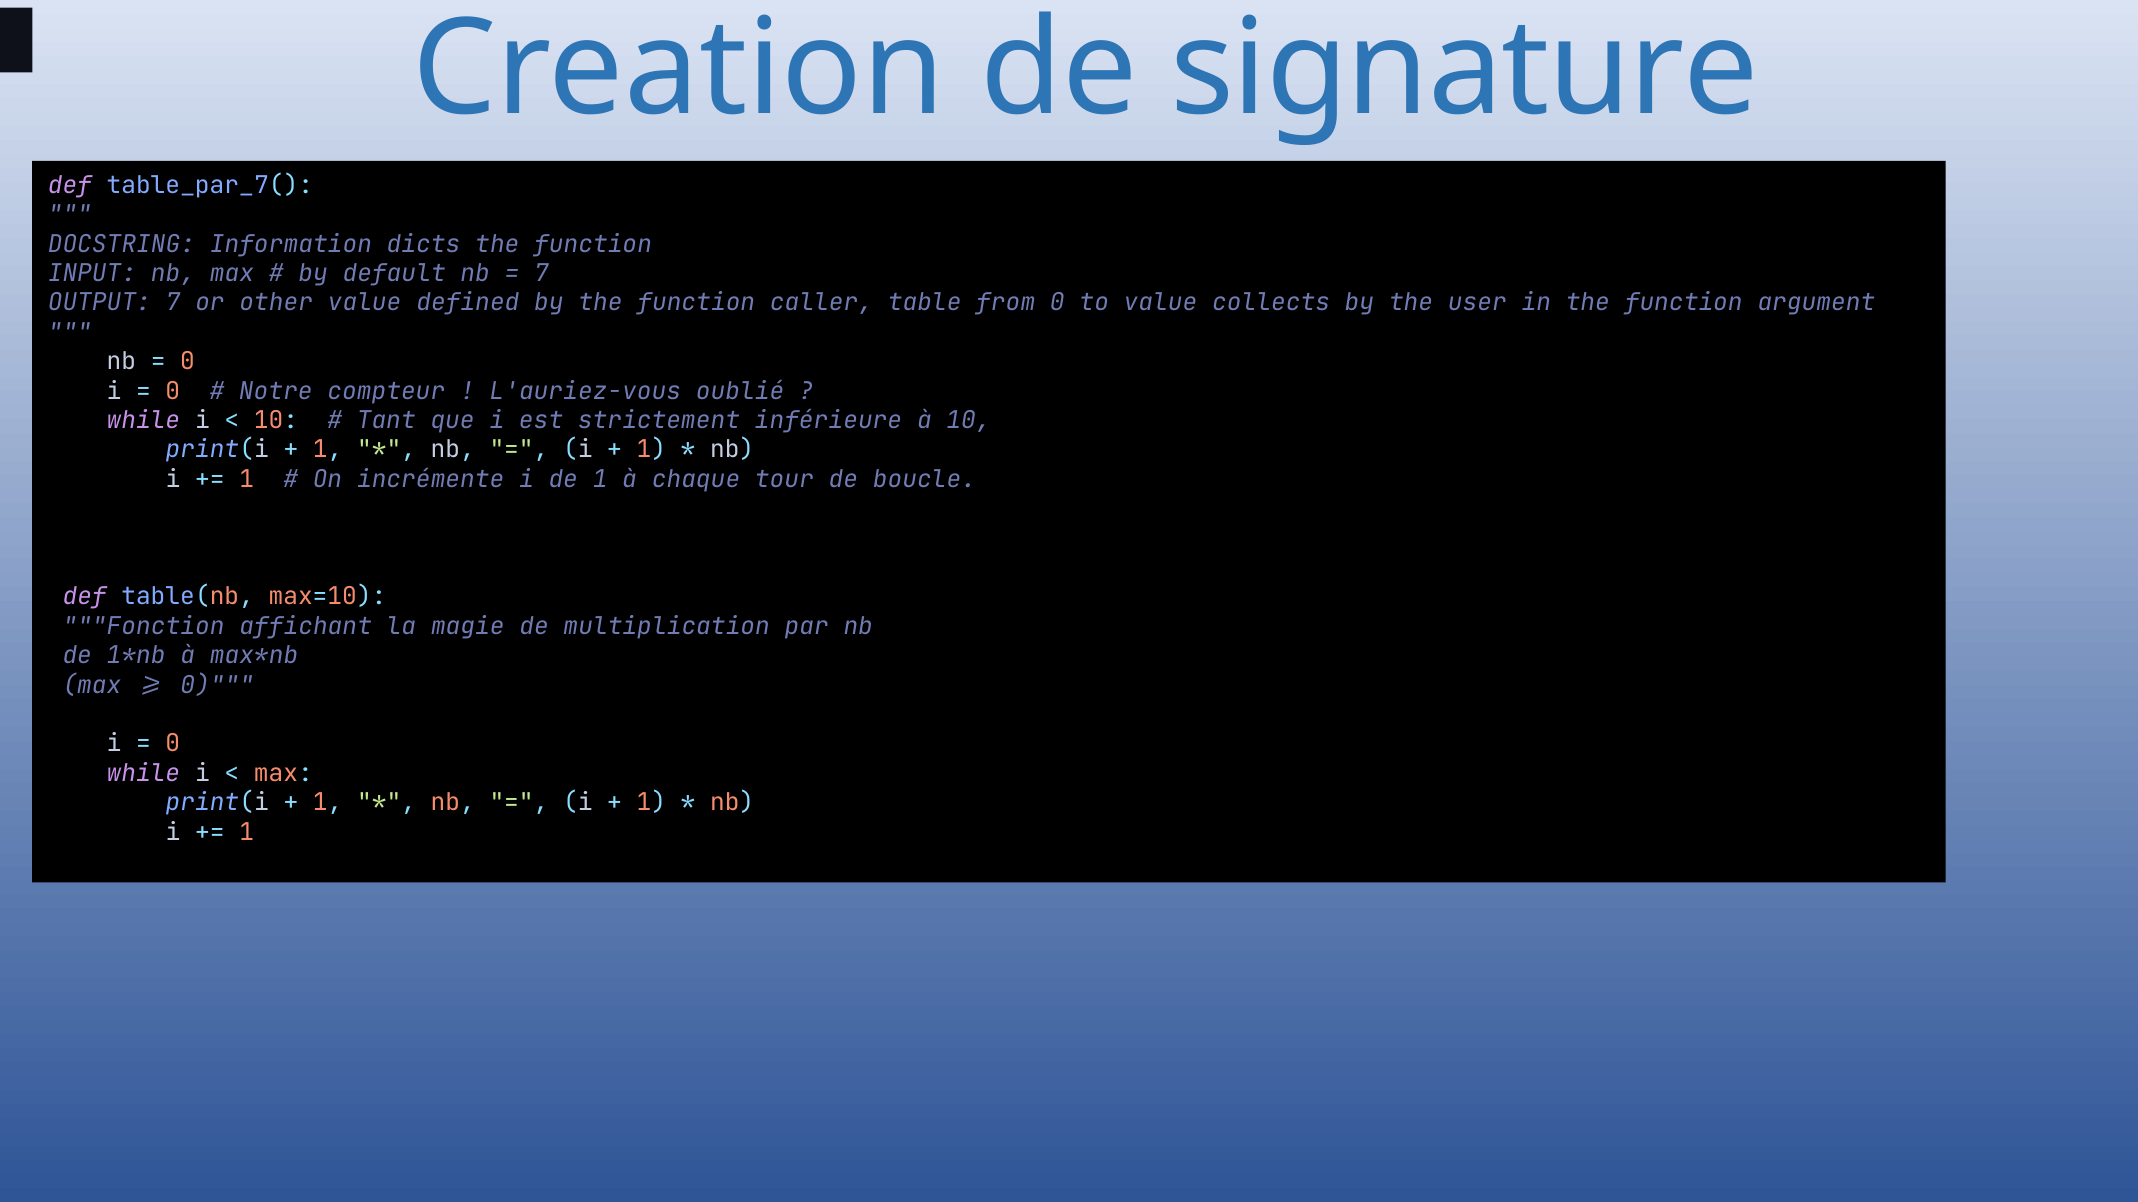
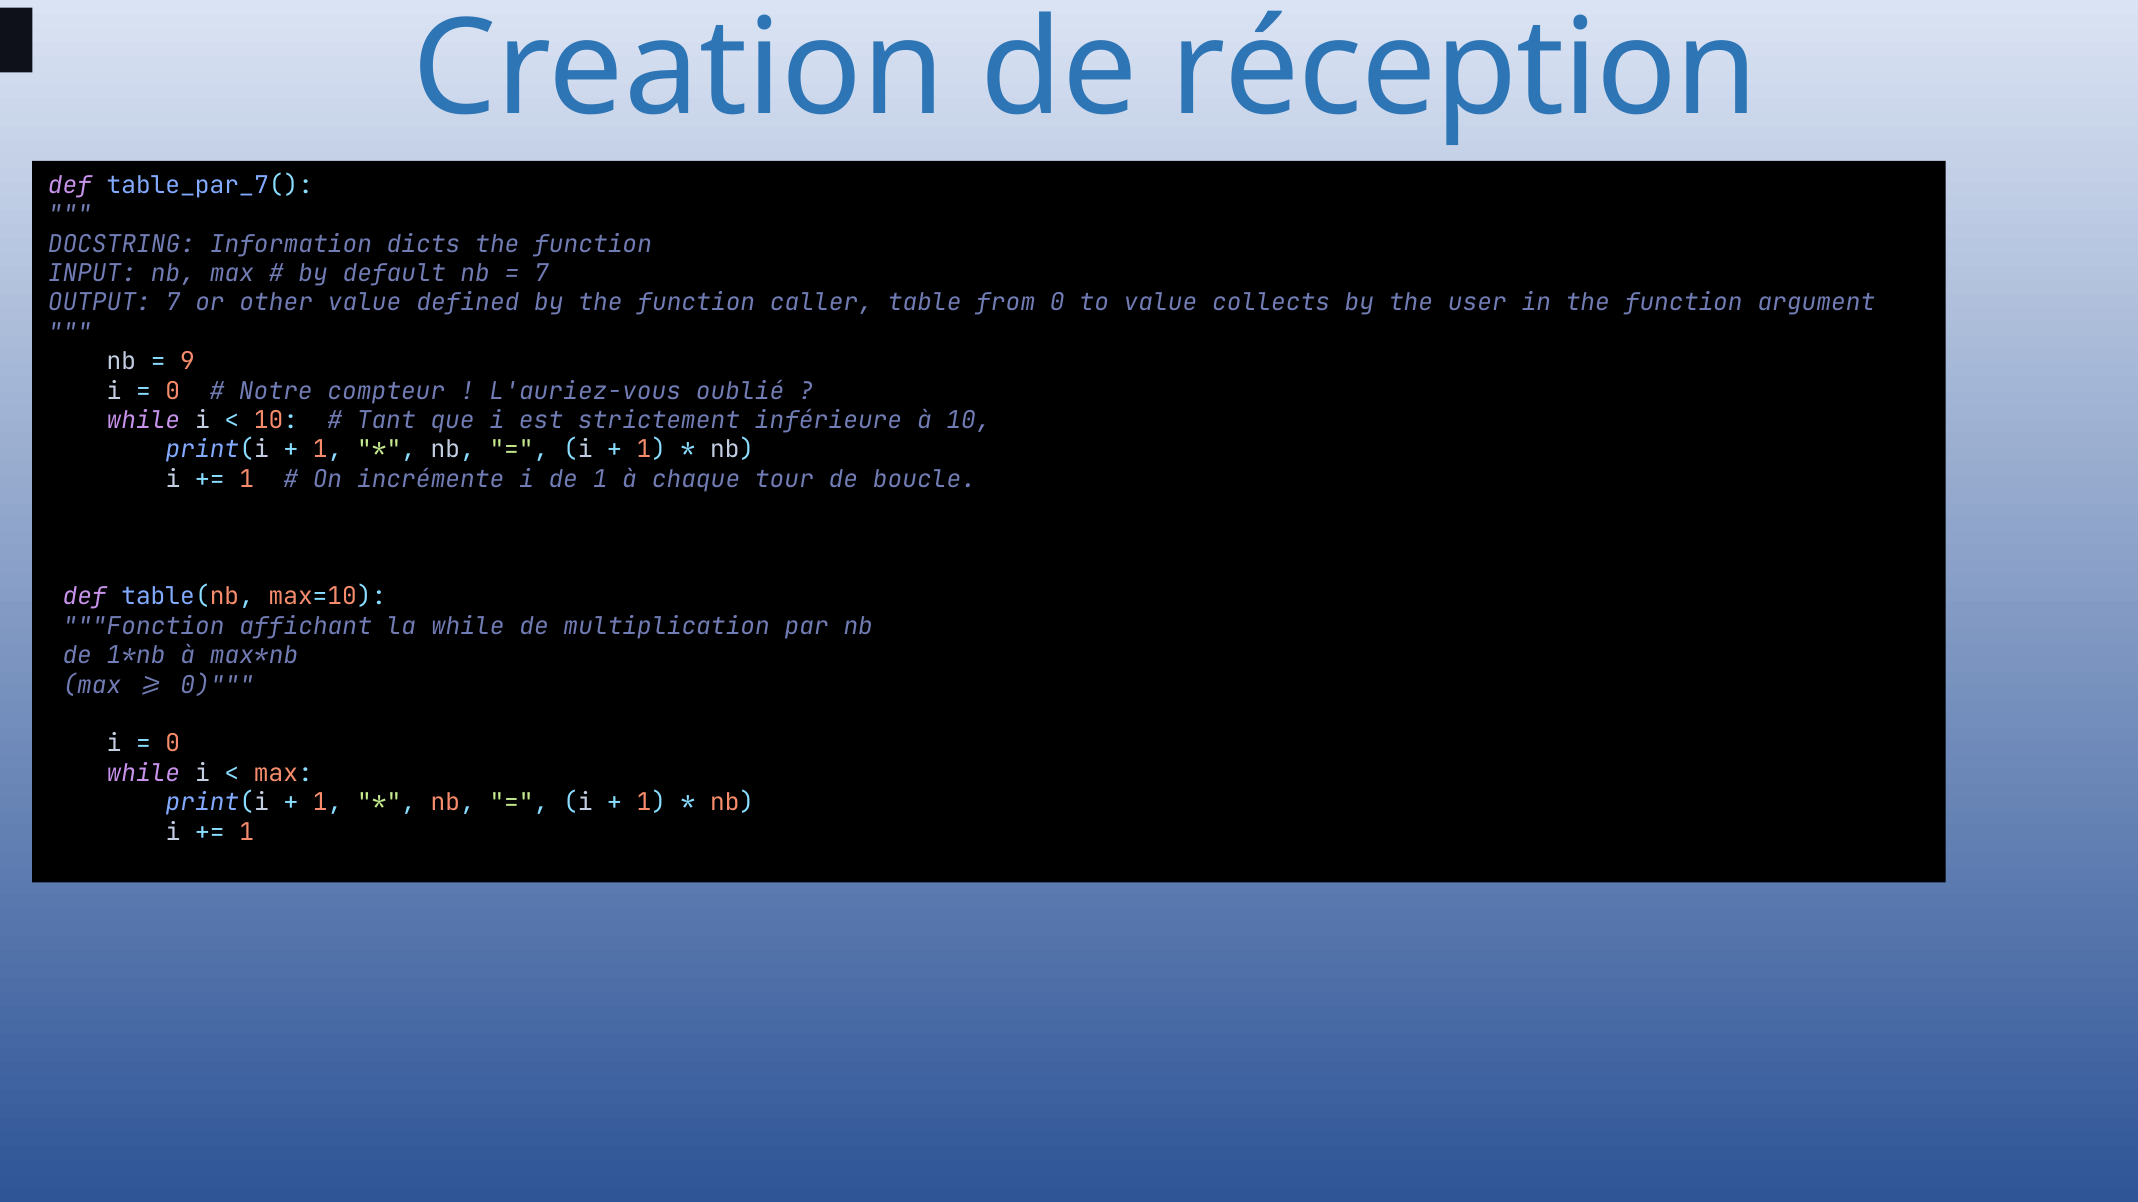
signature: signature -> réception
0 at (188, 362): 0 -> 9
la magie: magie -> while
